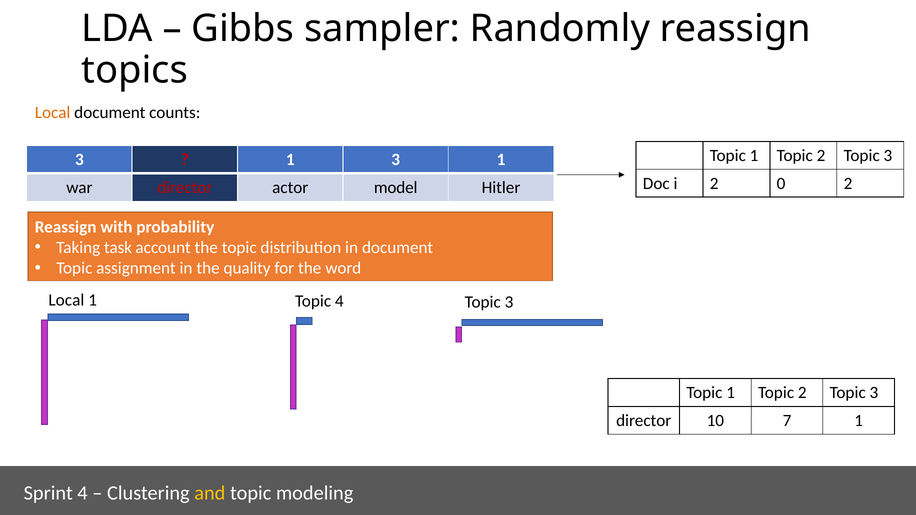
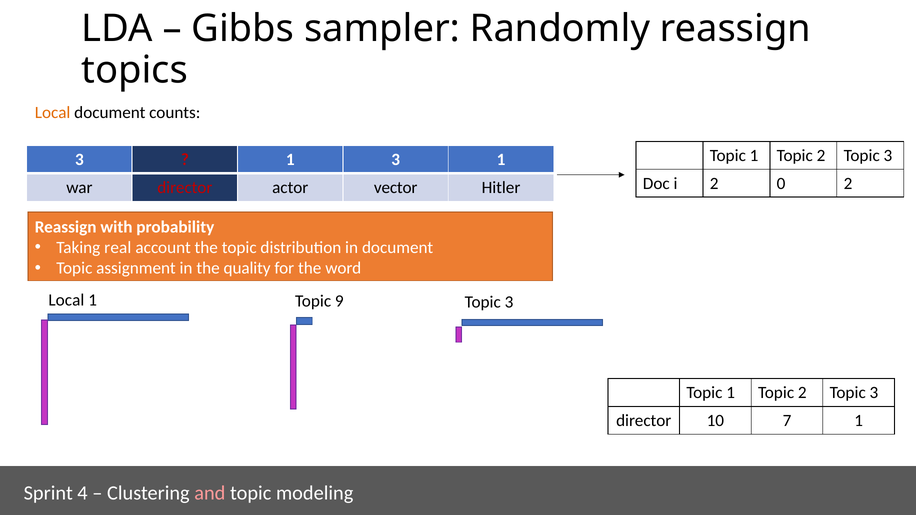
model: model -> vector
task: task -> real
Topic 4: 4 -> 9
and colour: yellow -> pink
